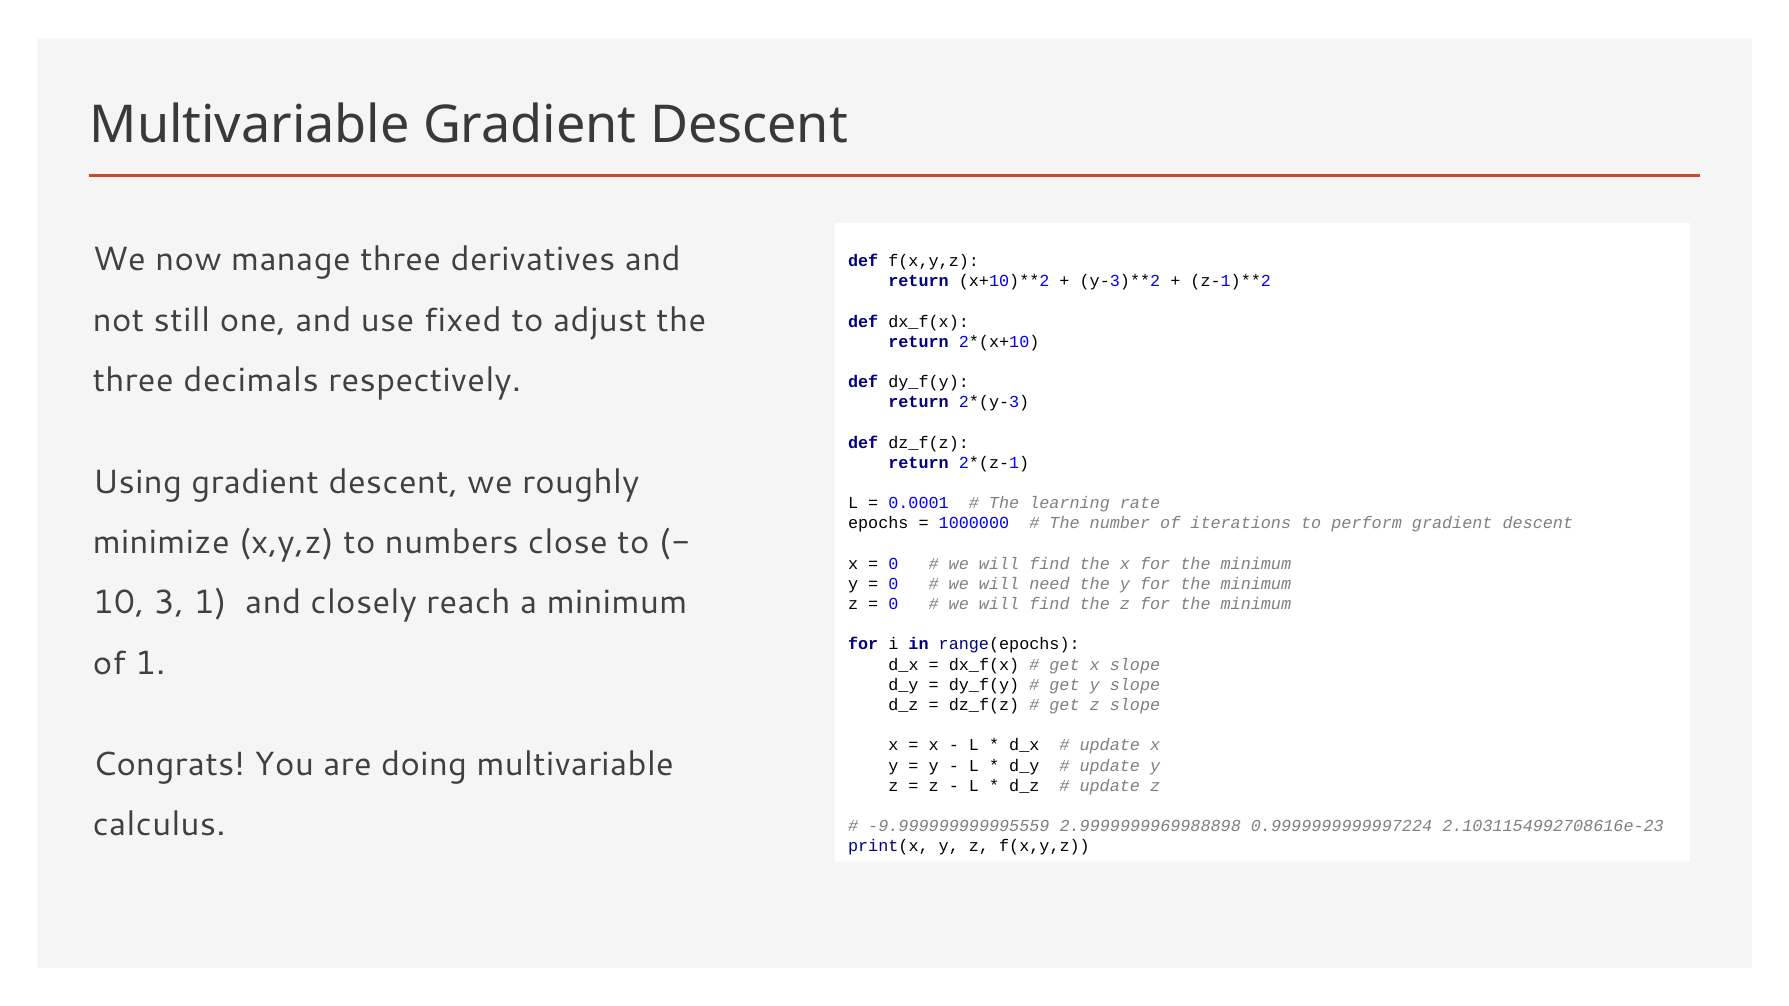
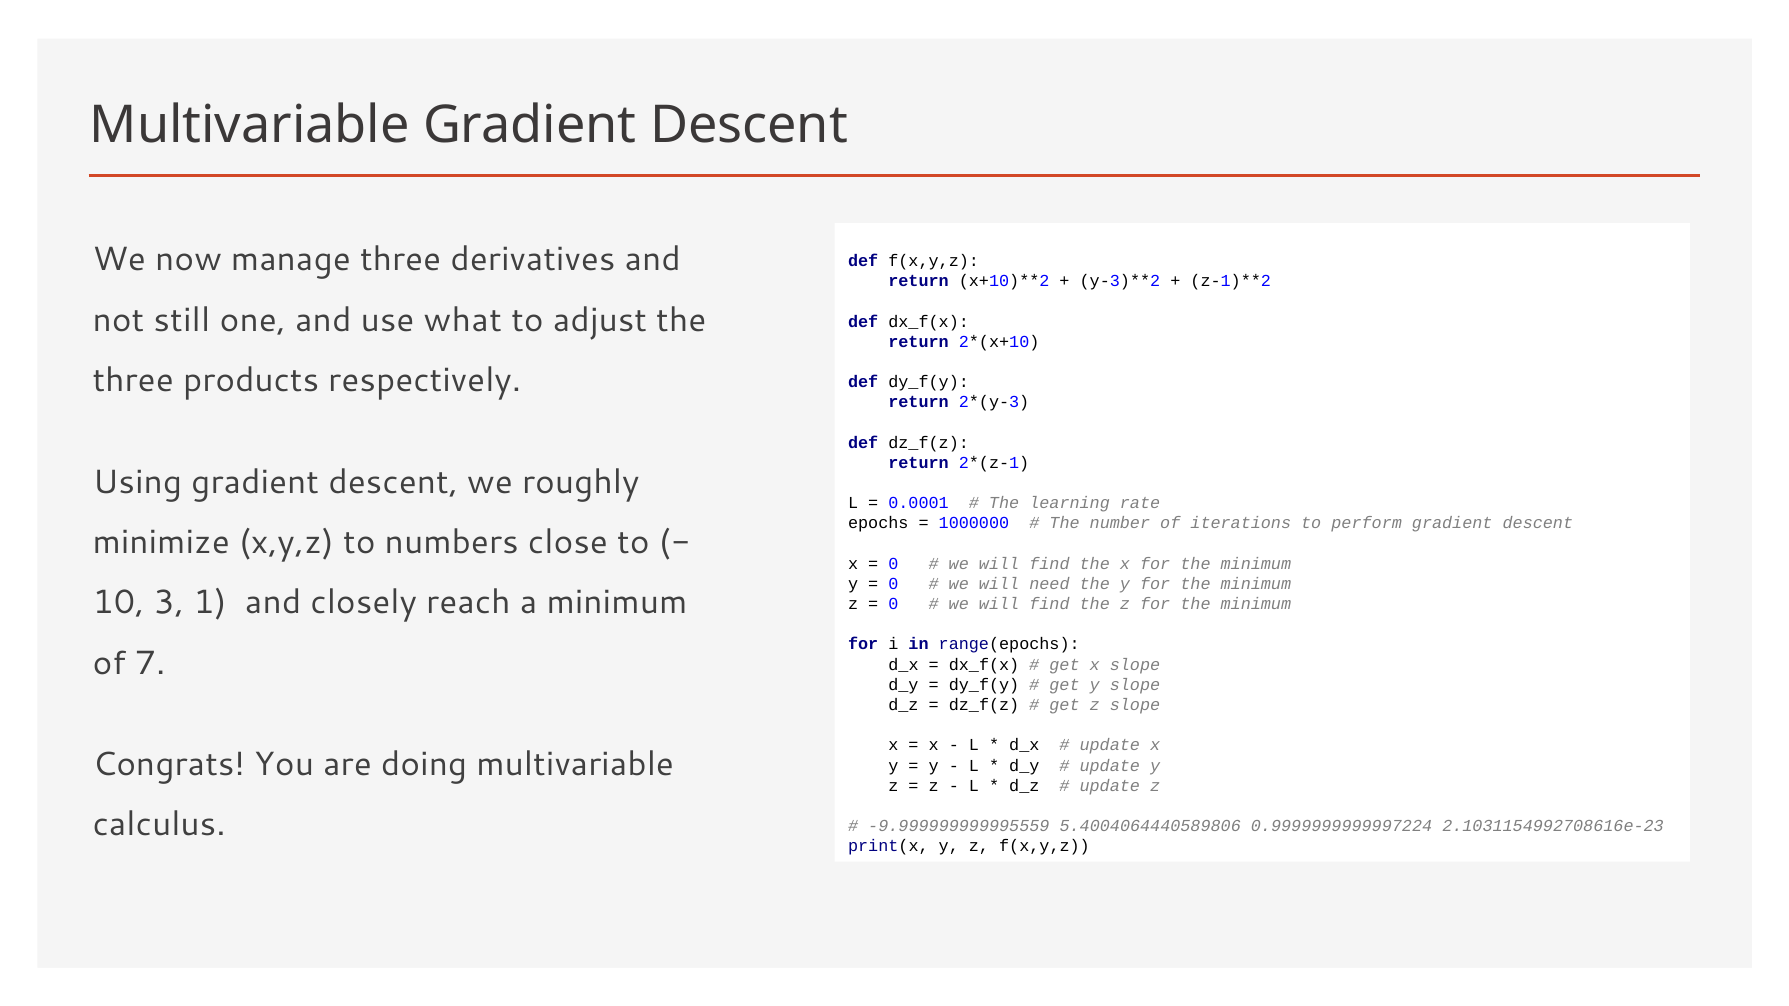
fixed: fixed -> what
decimals: decimals -> products
of 1: 1 -> 7
2.9999999969988898: 2.9999999969988898 -> 5.4004064440589806
